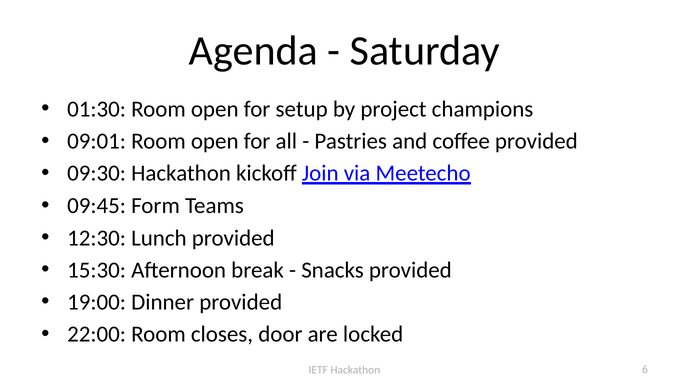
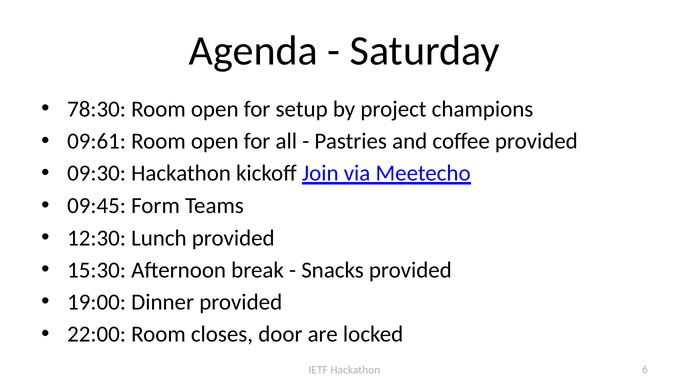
01:30: 01:30 -> 78:30
09:01: 09:01 -> 09:61
